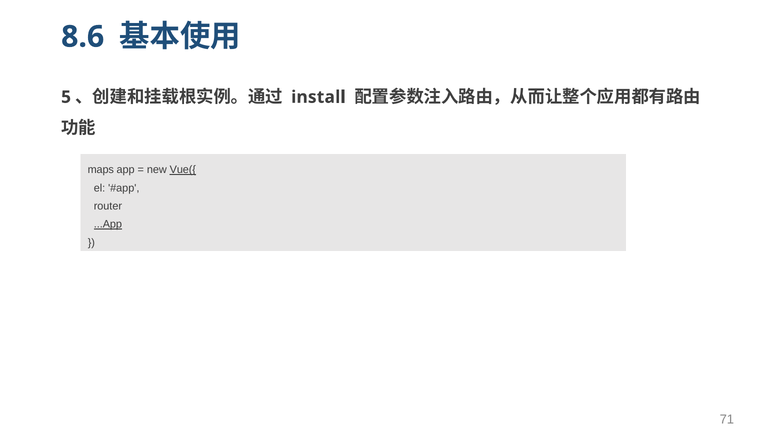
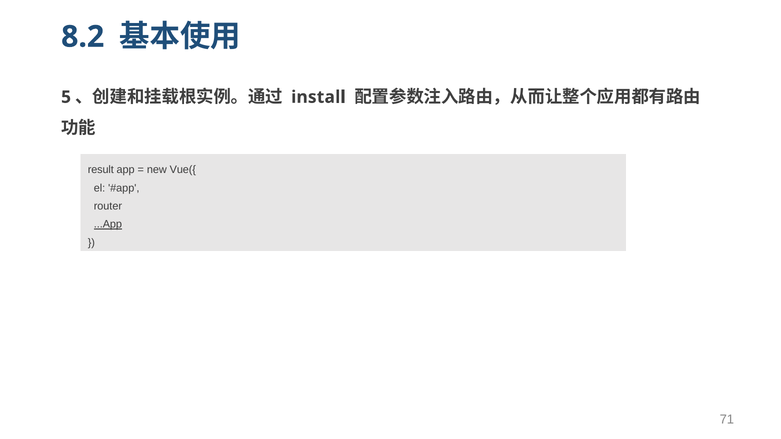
8.6: 8.6 -> 8.2
maps: maps -> result
Vue({ underline: present -> none
